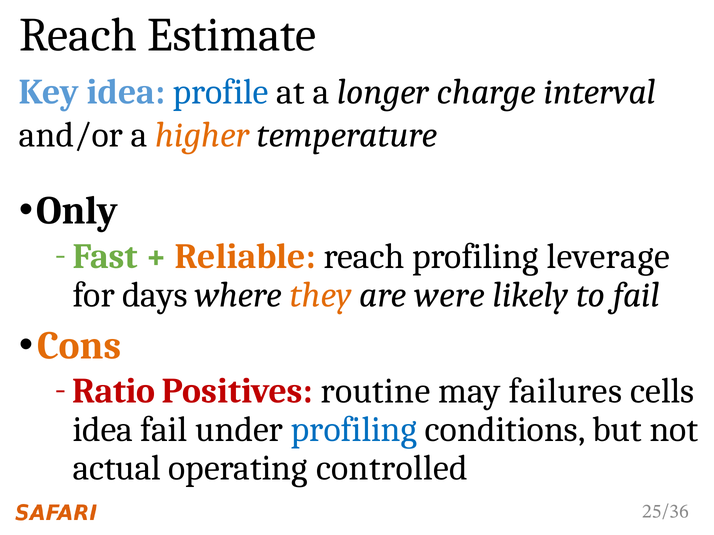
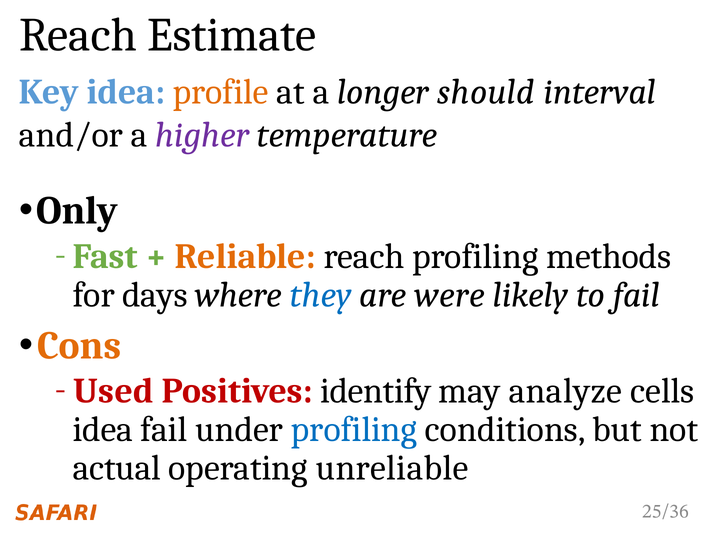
profile colour: blue -> orange
charge: charge -> should
higher colour: orange -> purple
leverage: leverage -> methods
they colour: orange -> blue
Ratio: Ratio -> Used
routine: routine -> identify
failures: failures -> analyze
controlled: controlled -> unreliable
